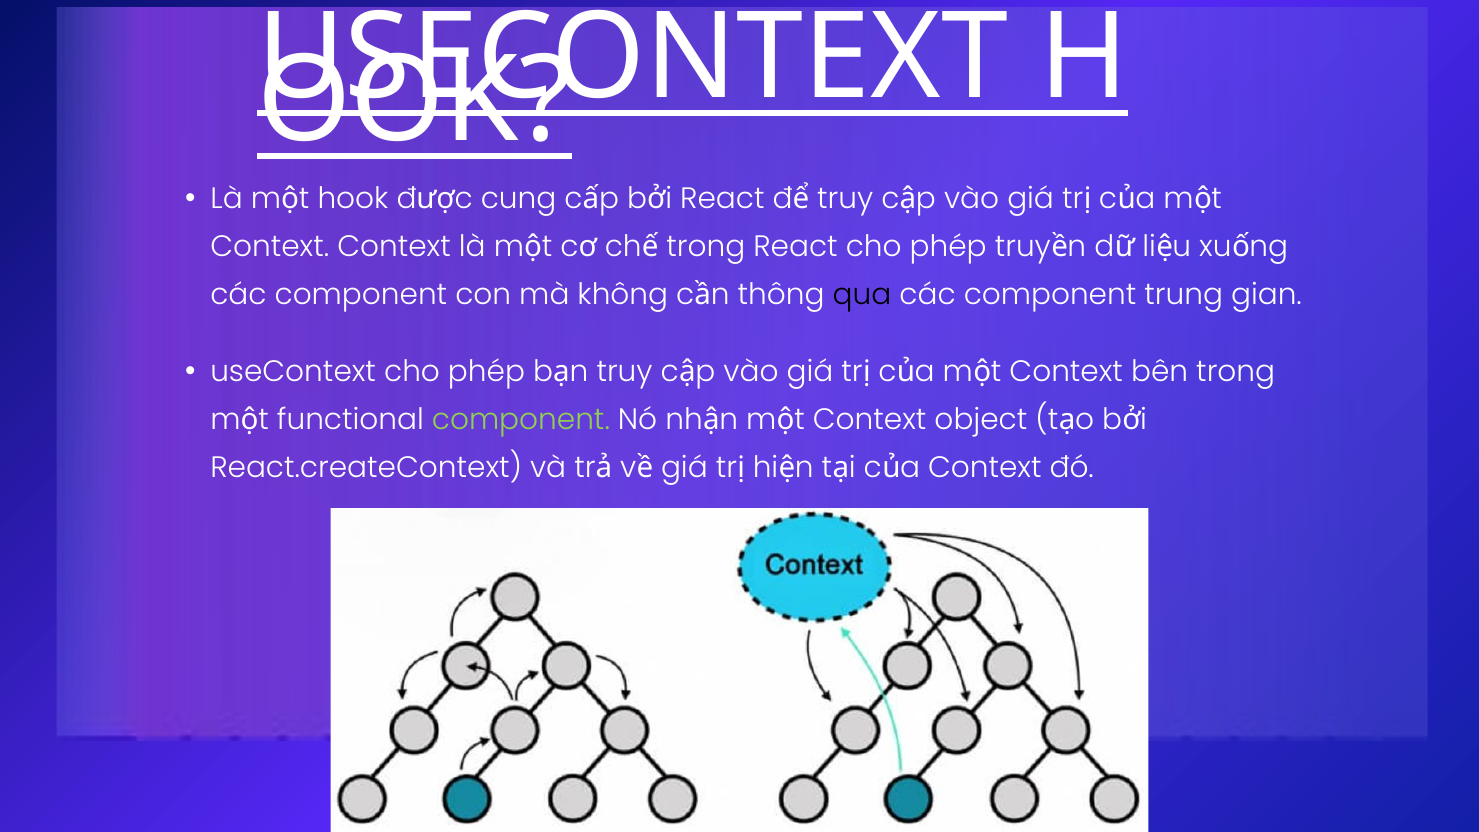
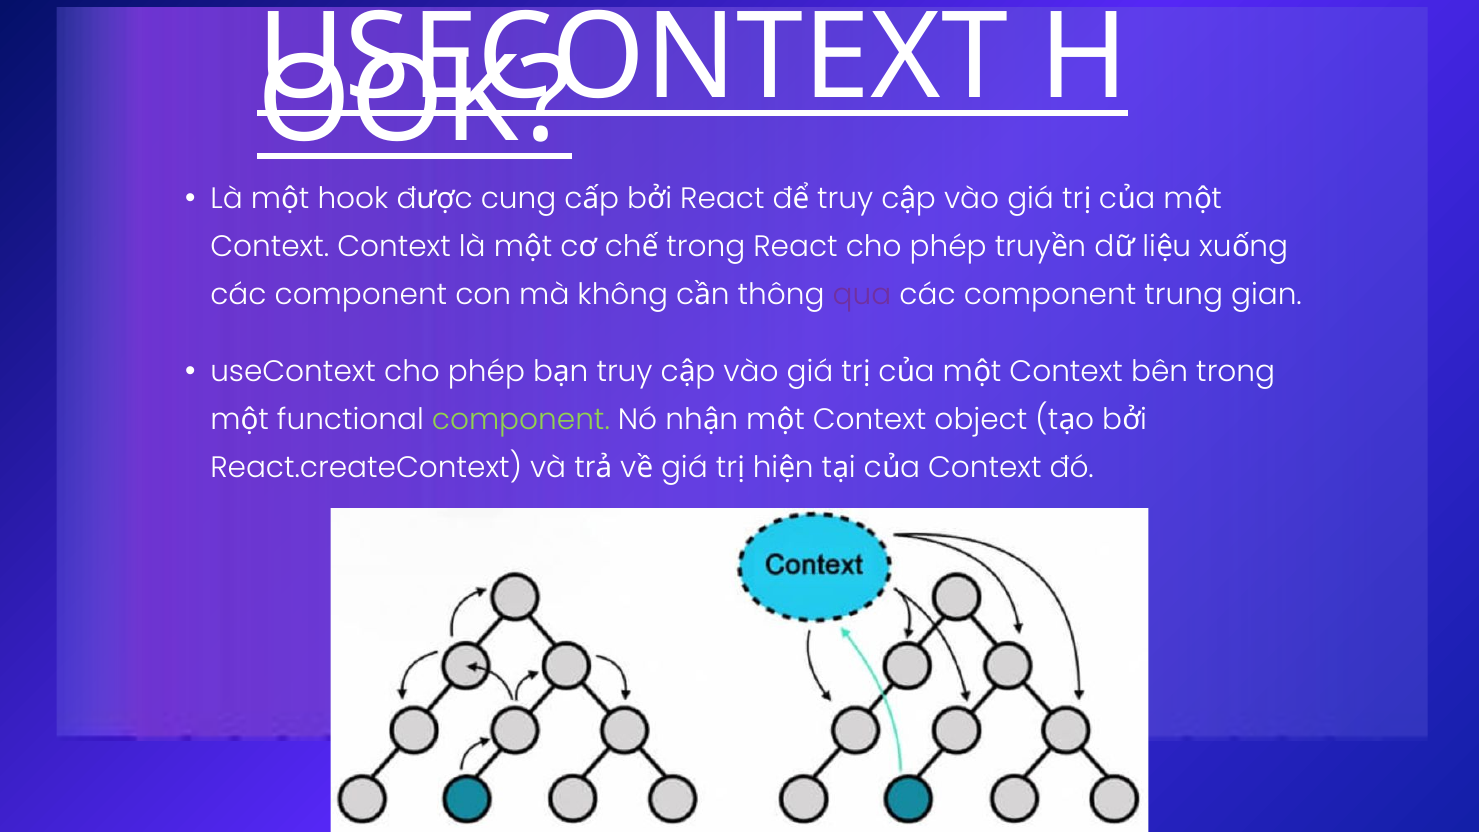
qua colour: black -> purple
